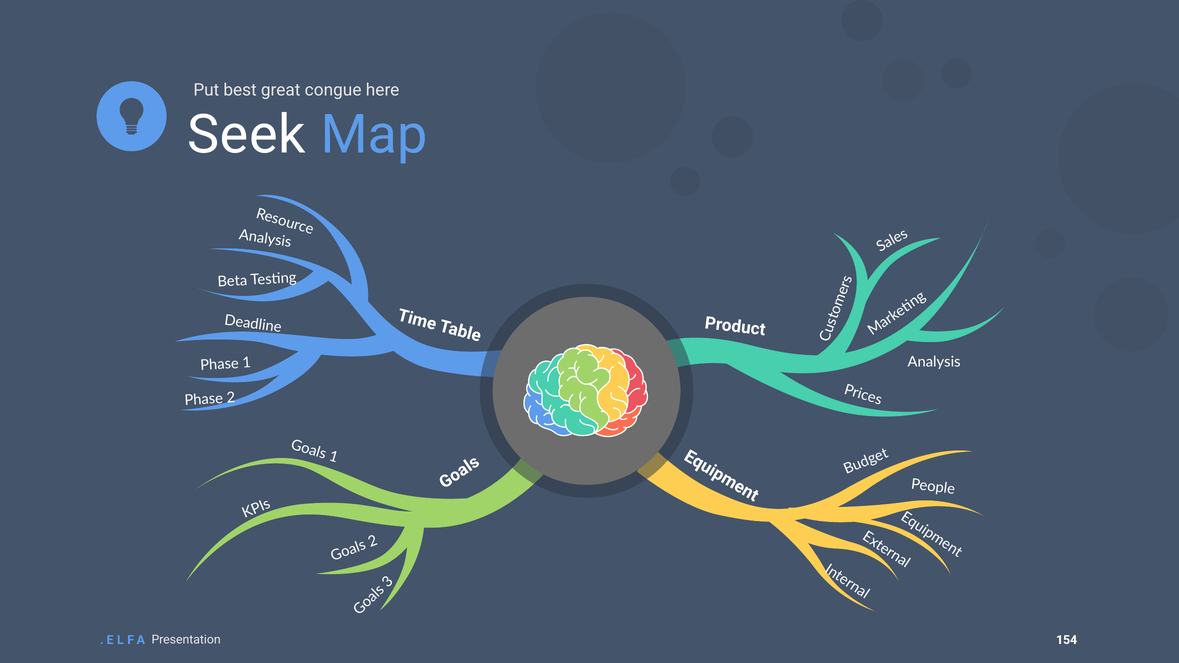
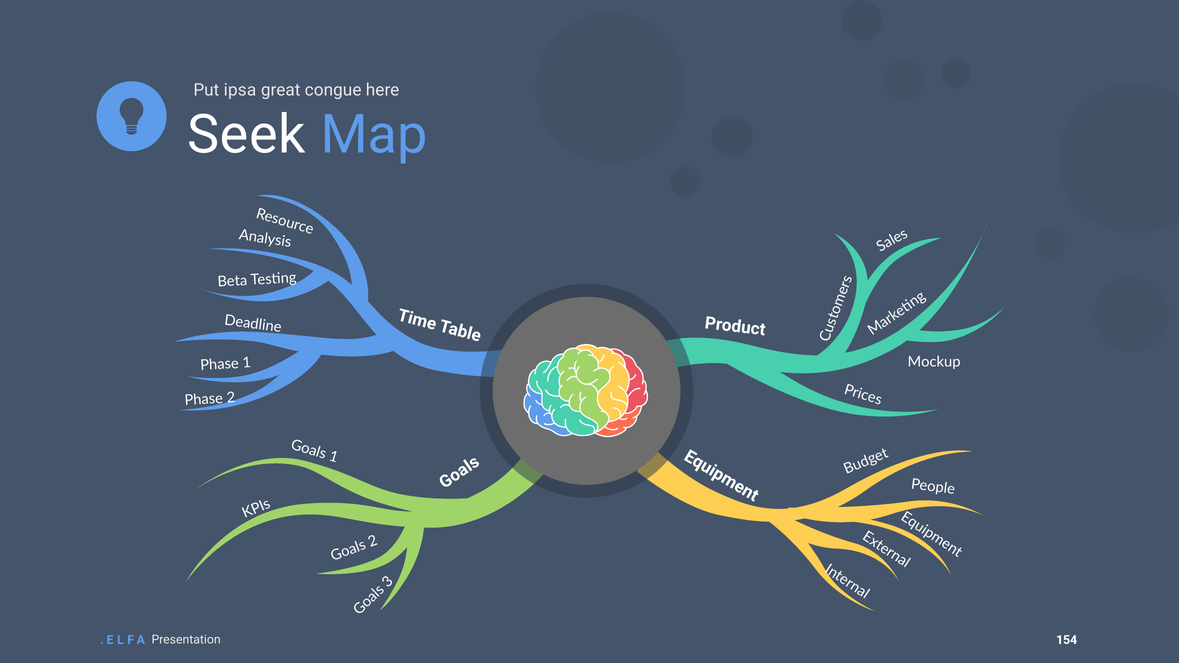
best: best -> ipsa
Analysis at (934, 362): Analysis -> Mockup
